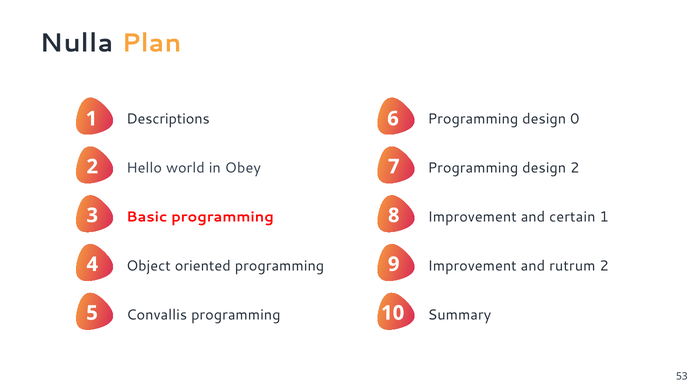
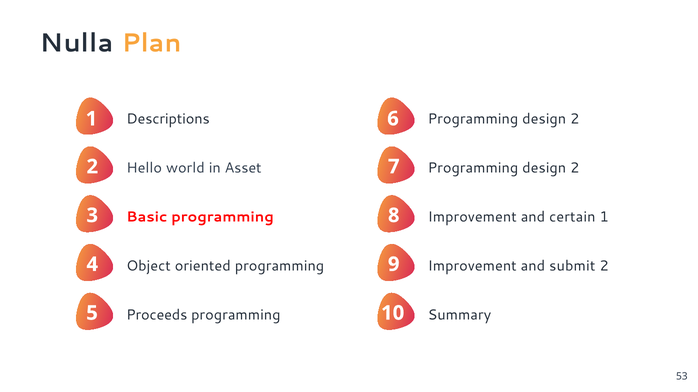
6 Programming design 0: 0 -> 2
Obey: Obey -> Asset
rutrum: rutrum -> submit
Convallis: Convallis -> Proceeds
